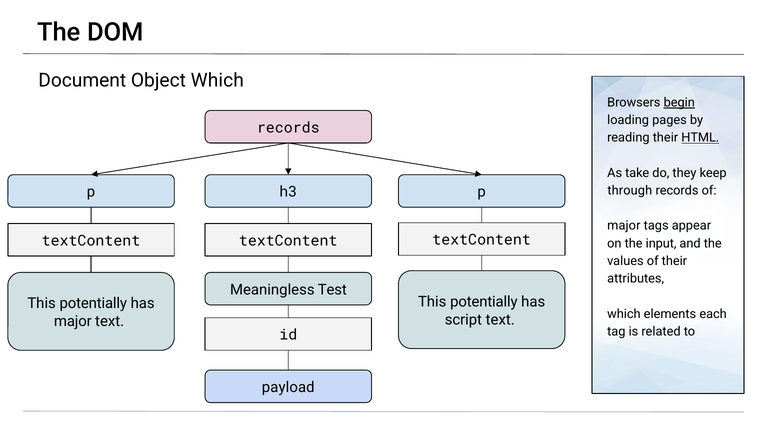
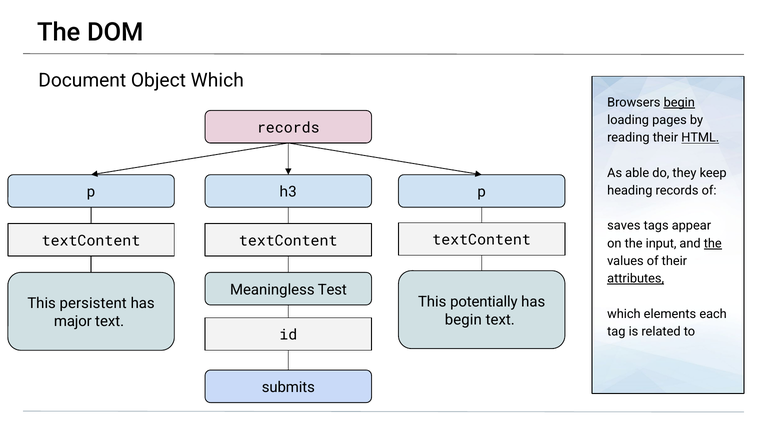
take: take -> able
through: through -> heading
major at (624, 226): major -> saves
the at (713, 244) underline: none -> present
attributes underline: none -> present
potentially at (93, 304): potentially -> persistent
script at (463, 320): script -> begin
payload: payload -> submits
